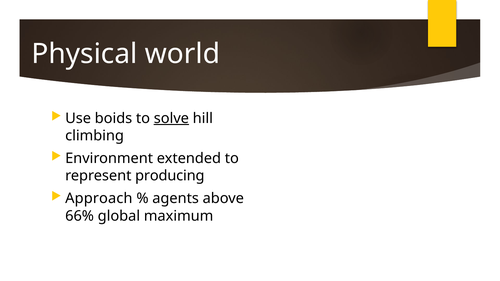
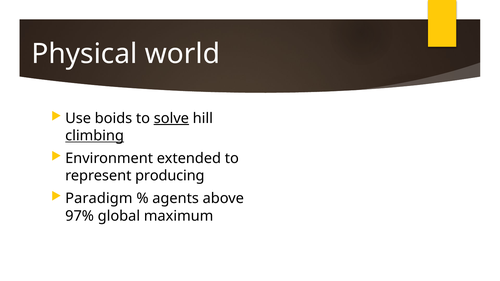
climbing underline: none -> present
Approach: Approach -> Paradigm
66%: 66% -> 97%
